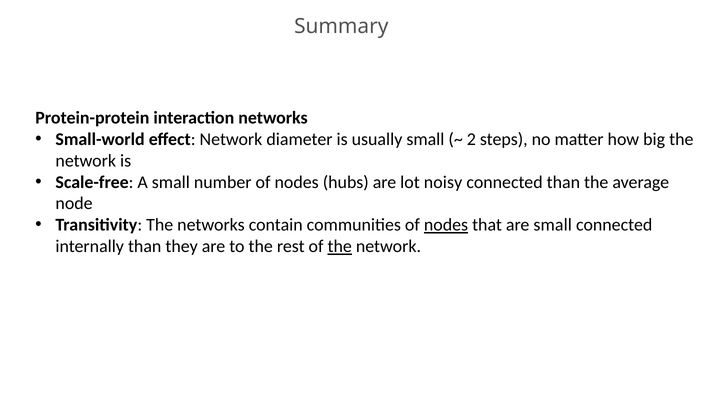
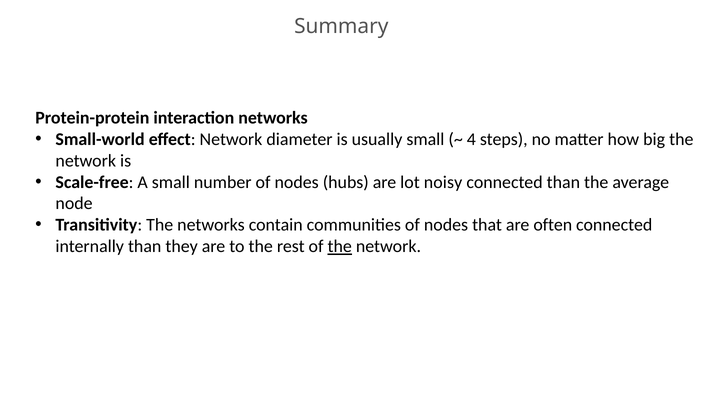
2: 2 -> 4
nodes at (446, 225) underline: present -> none
are small: small -> often
